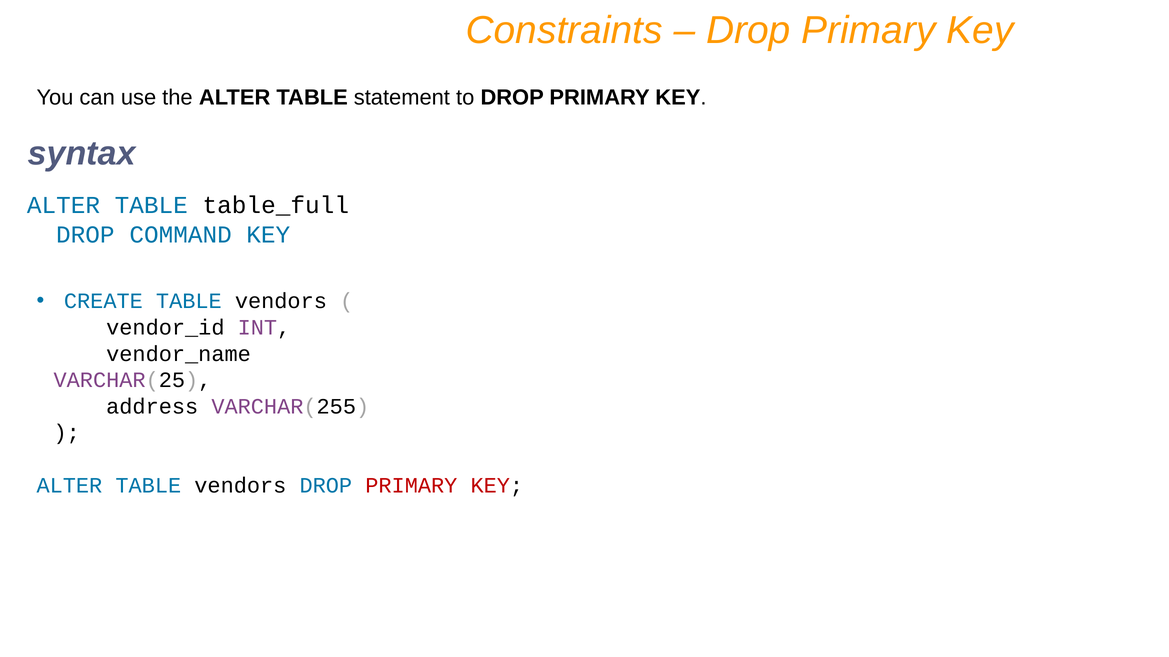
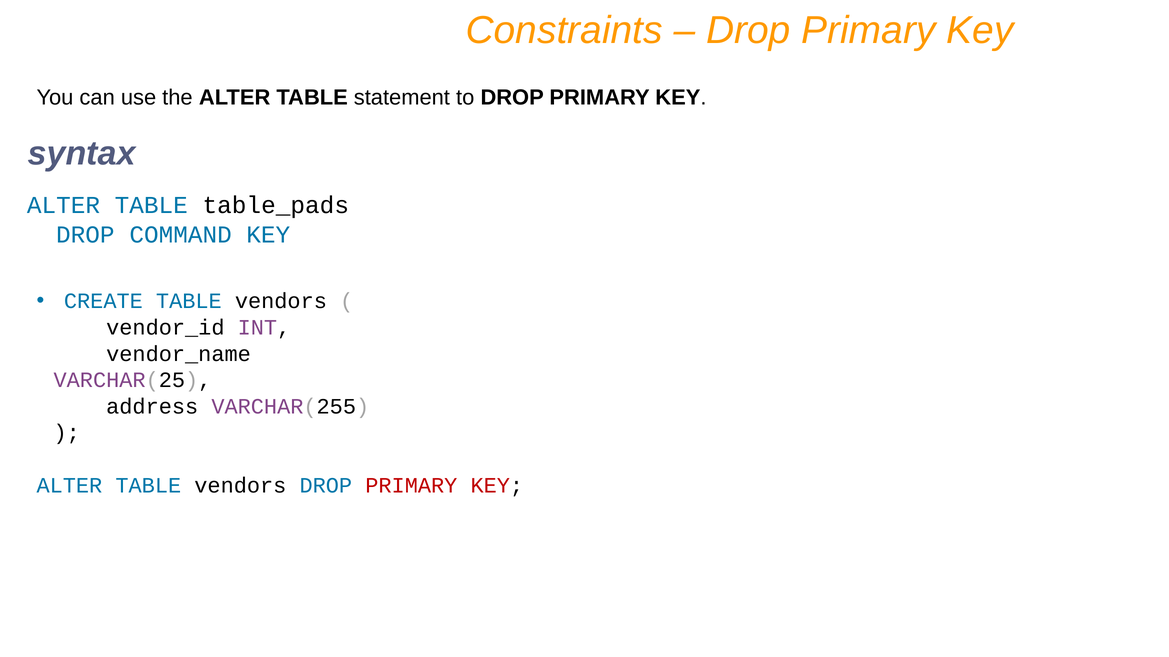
table_full: table_full -> table_pads
